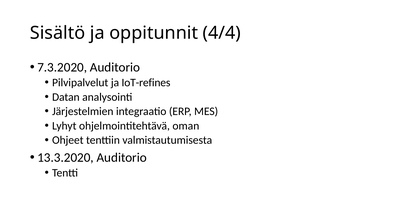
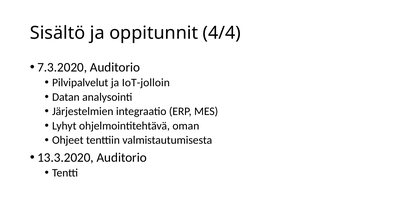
IoT-refines: IoT-refines -> IoT-jolloin
